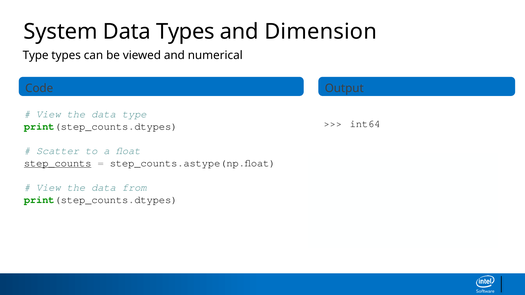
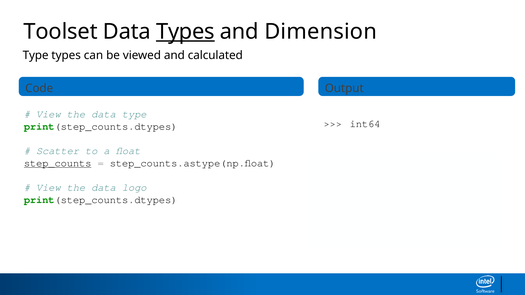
System: System -> Toolset
Types at (185, 32) underline: none -> present
numerical: numerical -> calculated
from: from -> logo
